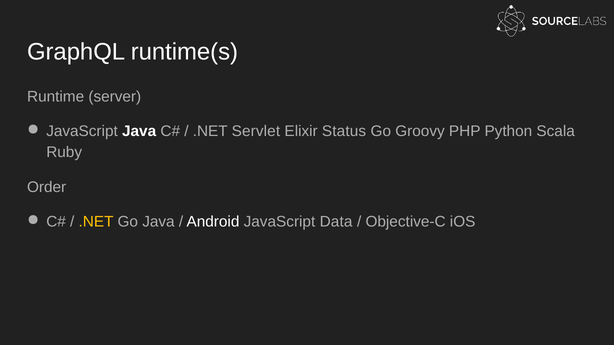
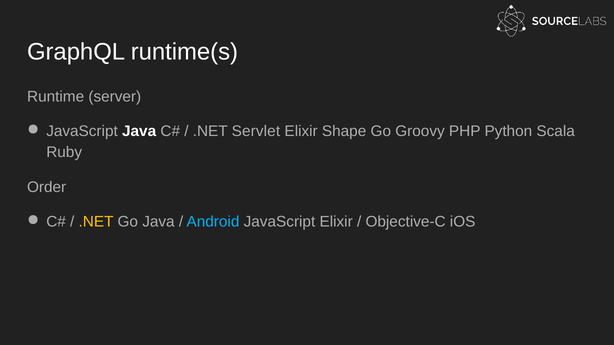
Status: Status -> Shape
Android colour: white -> light blue
JavaScript Data: Data -> Elixir
